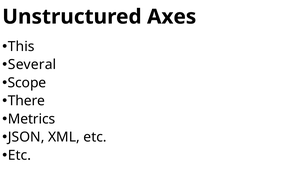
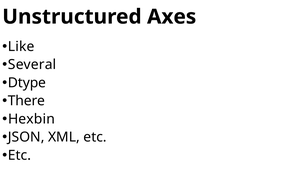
This: This -> Like
Scope: Scope -> Dtype
Metrics: Metrics -> Hexbin
